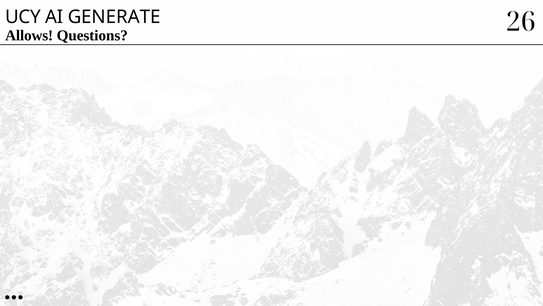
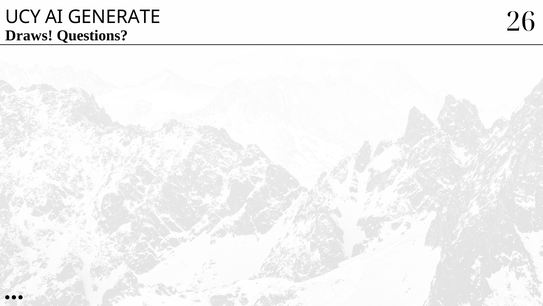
Allows: Allows -> Draws
